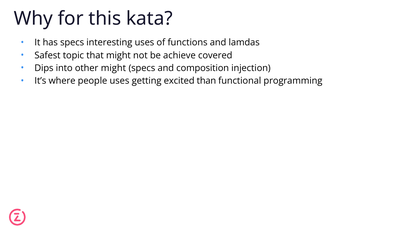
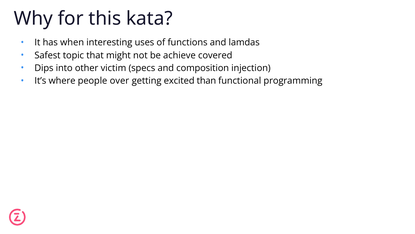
has specs: specs -> when
other might: might -> victim
people uses: uses -> over
